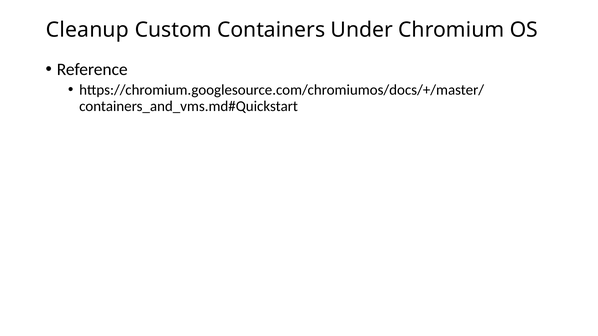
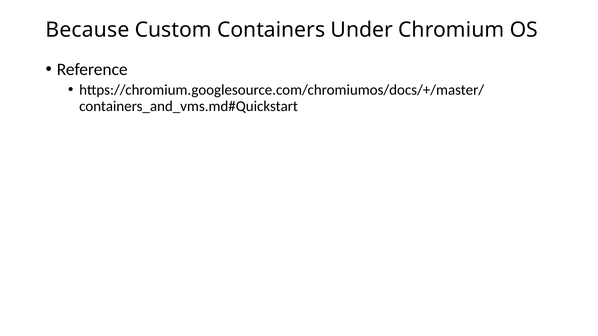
Cleanup: Cleanup -> Because
